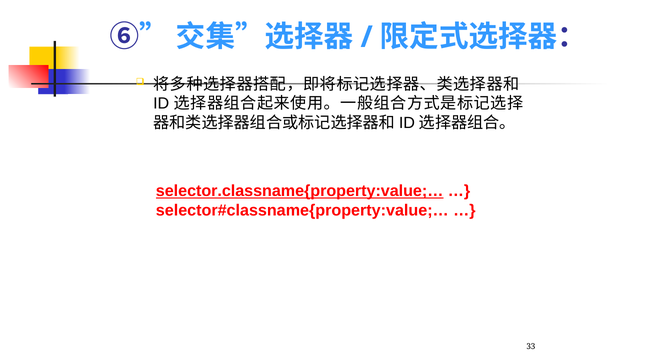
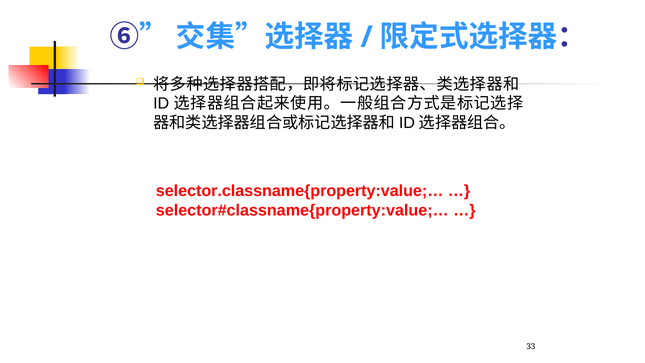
selector.classname{property:value;… underline: present -> none
